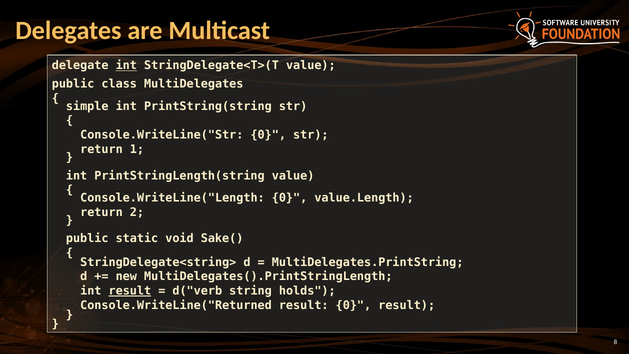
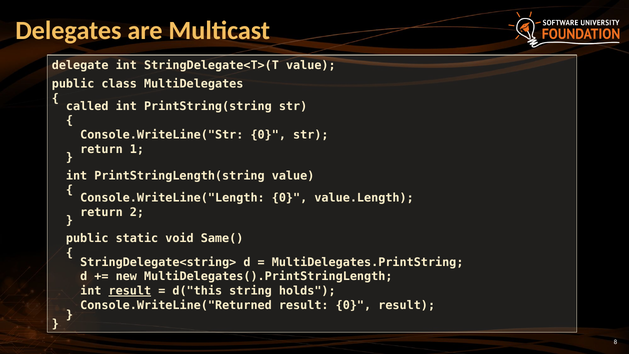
int at (126, 66) underline: present -> none
simple: simple -> called
Sake(: Sake( -> Same(
d("verb: d("verb -> d("this
